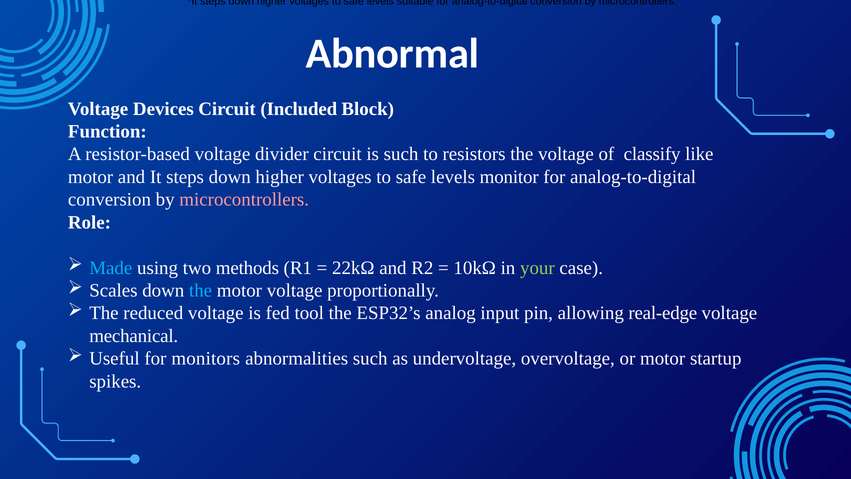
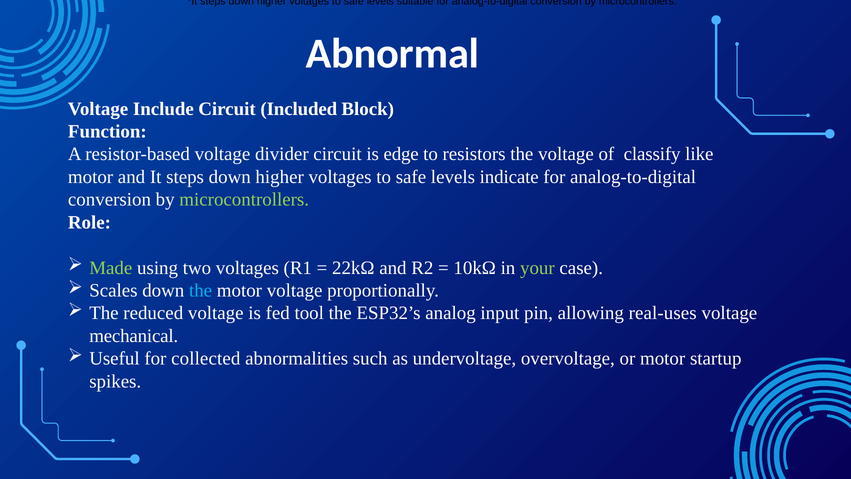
Devices: Devices -> Include
is such: such -> edge
monitor: monitor -> indicate
microcontrollers at (244, 200) colour: pink -> light green
Made colour: light blue -> light green
two methods: methods -> voltages
real-edge: real-edge -> real-uses
monitors: monitors -> collected
